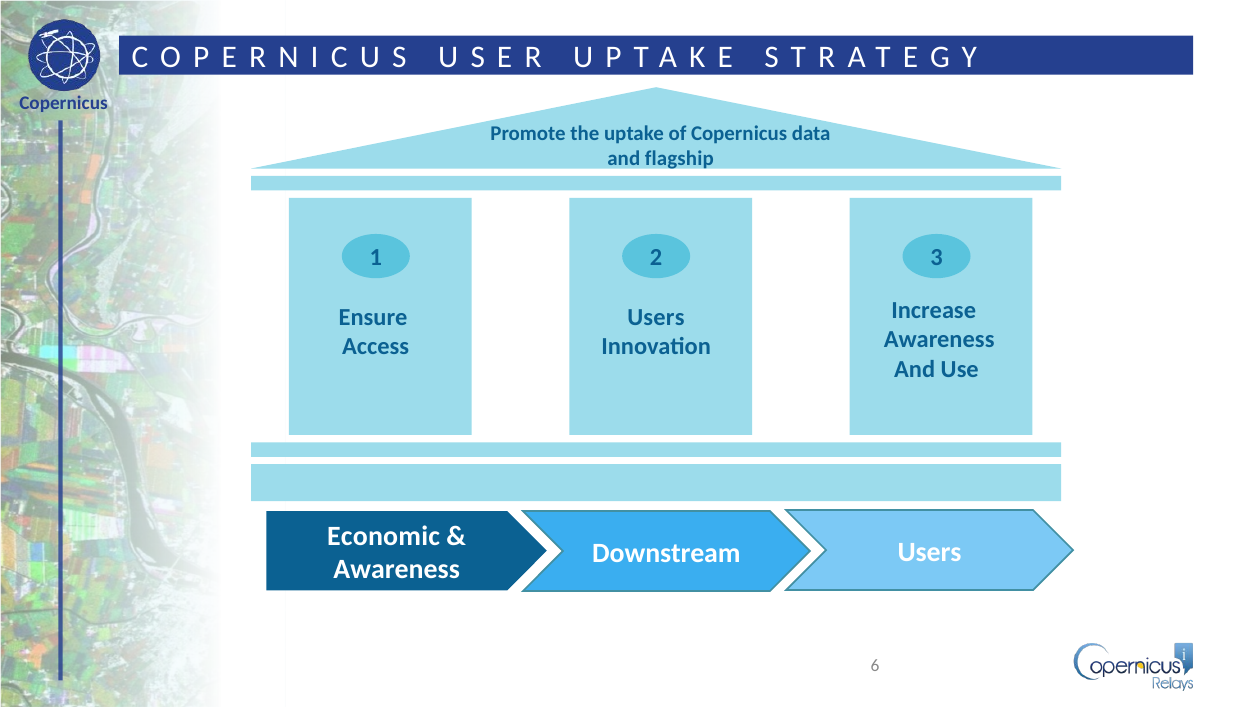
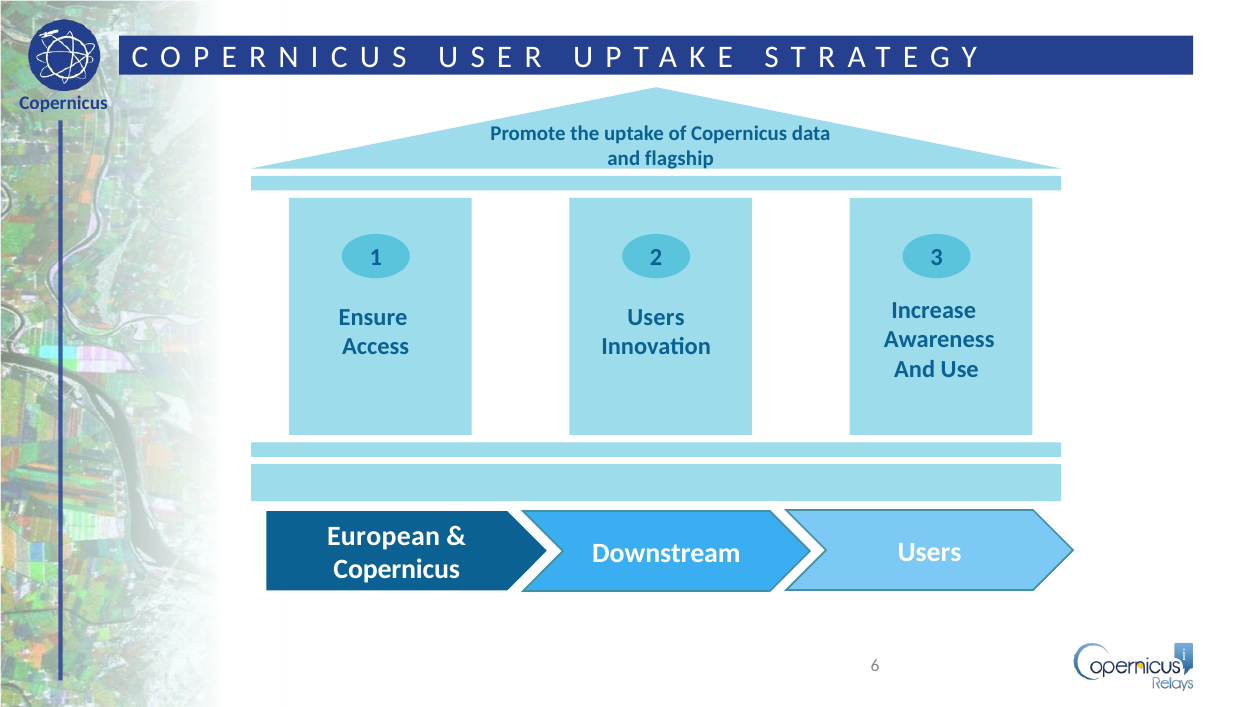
Economic: Economic -> European
Awareness at (397, 569): Awareness -> Copernicus
